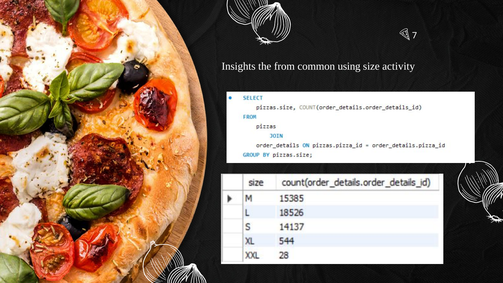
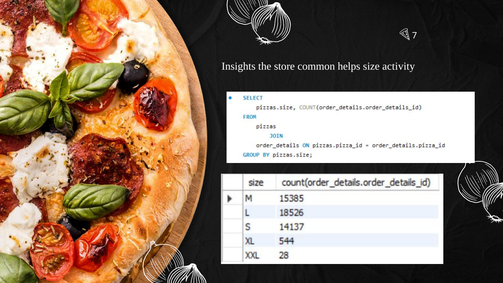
from: from -> store
using: using -> helps
